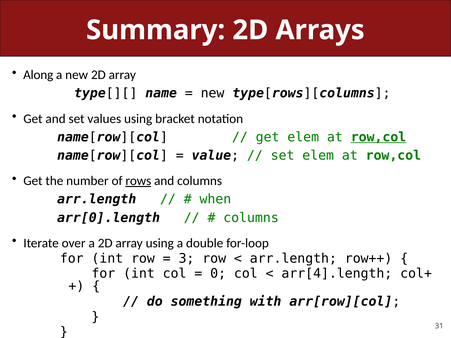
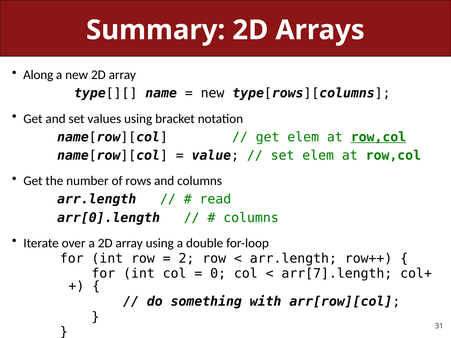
rows underline: present -> none
when: when -> read
3: 3 -> 2
arr[4].length: arr[4].length -> arr[7].length
